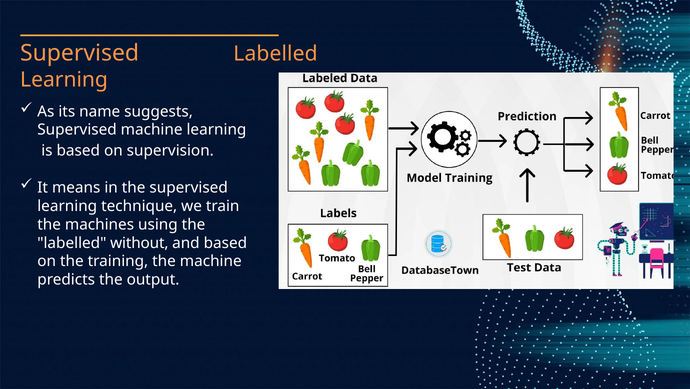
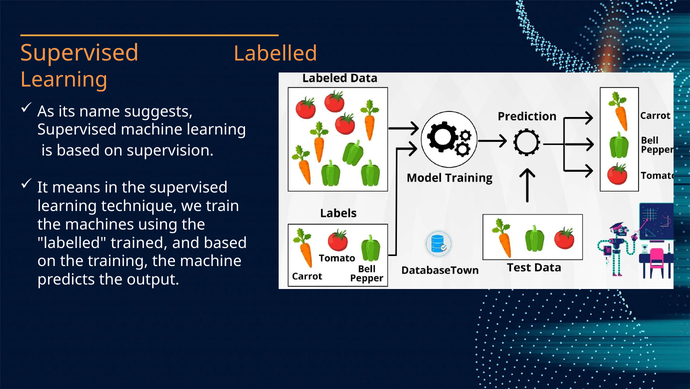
without: without -> trained
